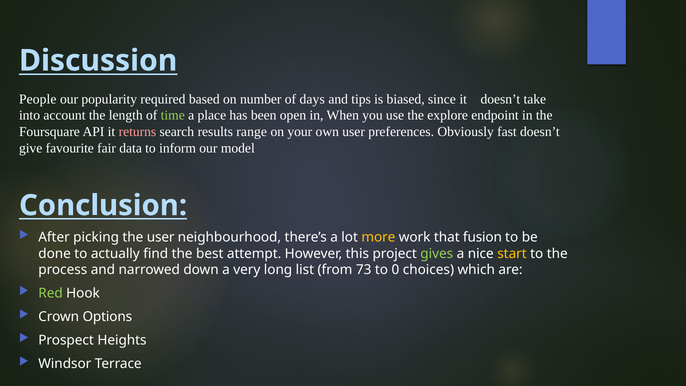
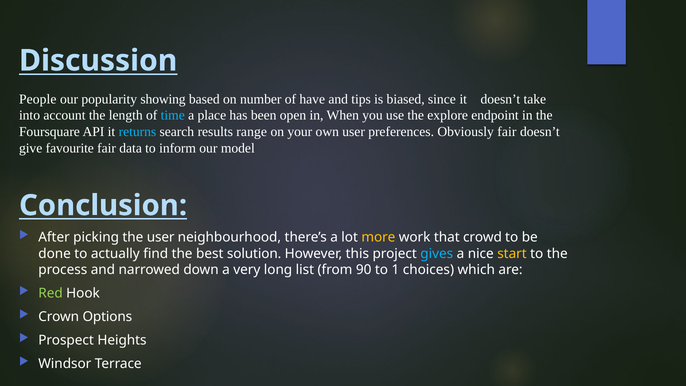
required: required -> showing
days: days -> have
time colour: light green -> light blue
returns colour: pink -> light blue
Obviously fast: fast -> fair
fusion: fusion -> crowd
attempt: attempt -> solution
gives colour: light green -> light blue
73: 73 -> 90
0: 0 -> 1
